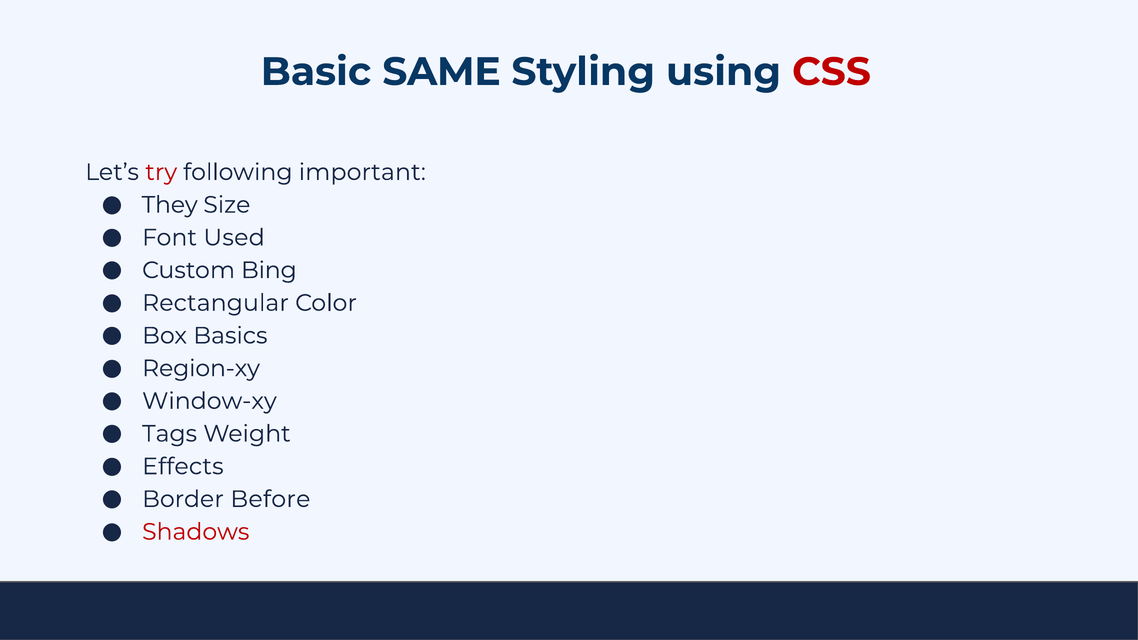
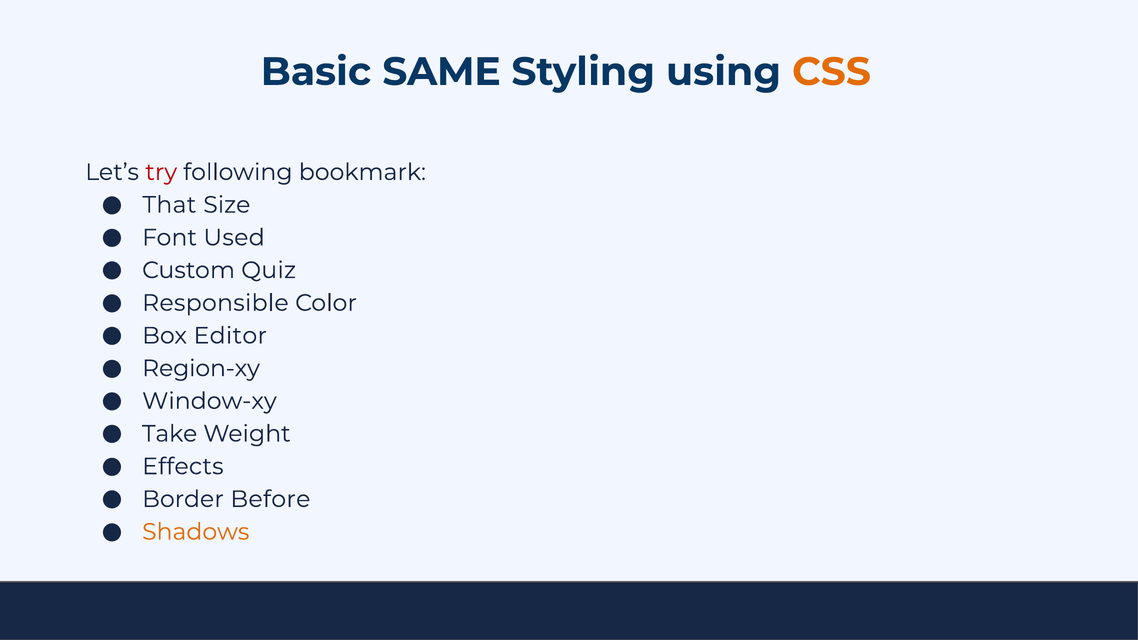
CSS colour: red -> orange
important: important -> bookmark
They: They -> That
Bing: Bing -> Quiz
Rectangular: Rectangular -> Responsible
Basics: Basics -> Editor
Tags: Tags -> Take
Shadows colour: red -> orange
